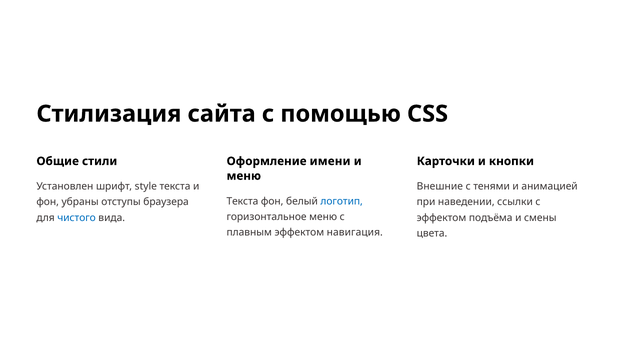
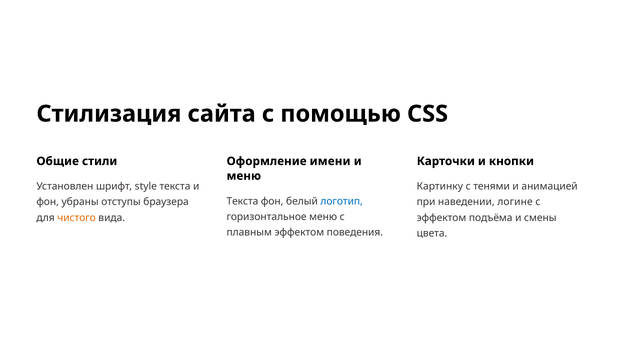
Внешние: Внешние -> Картинку
ссылки: ссылки -> логине
чистого colour: blue -> orange
навигация: навигация -> поведения
